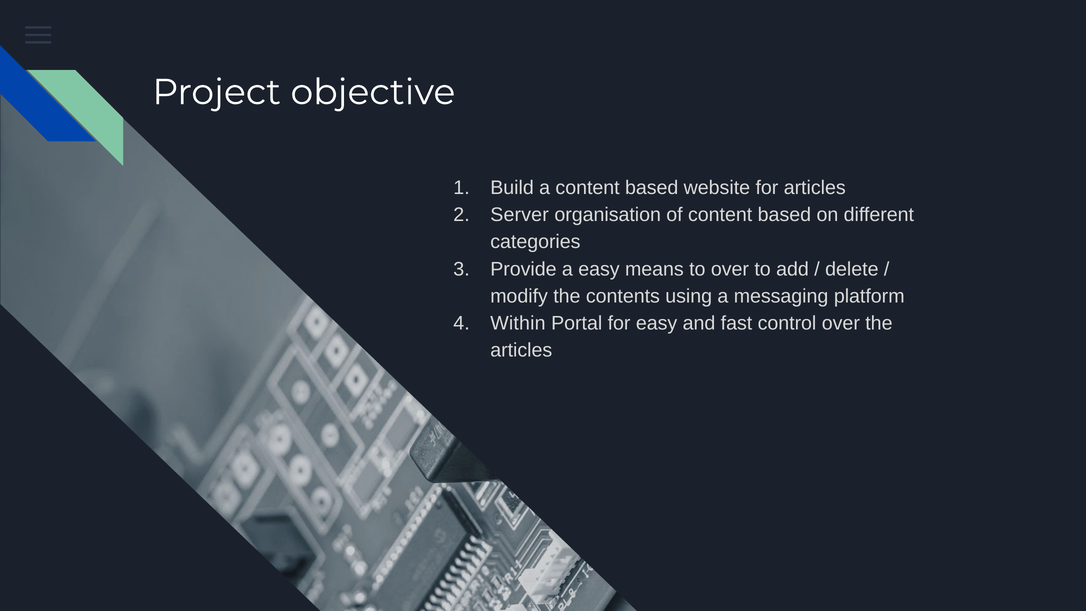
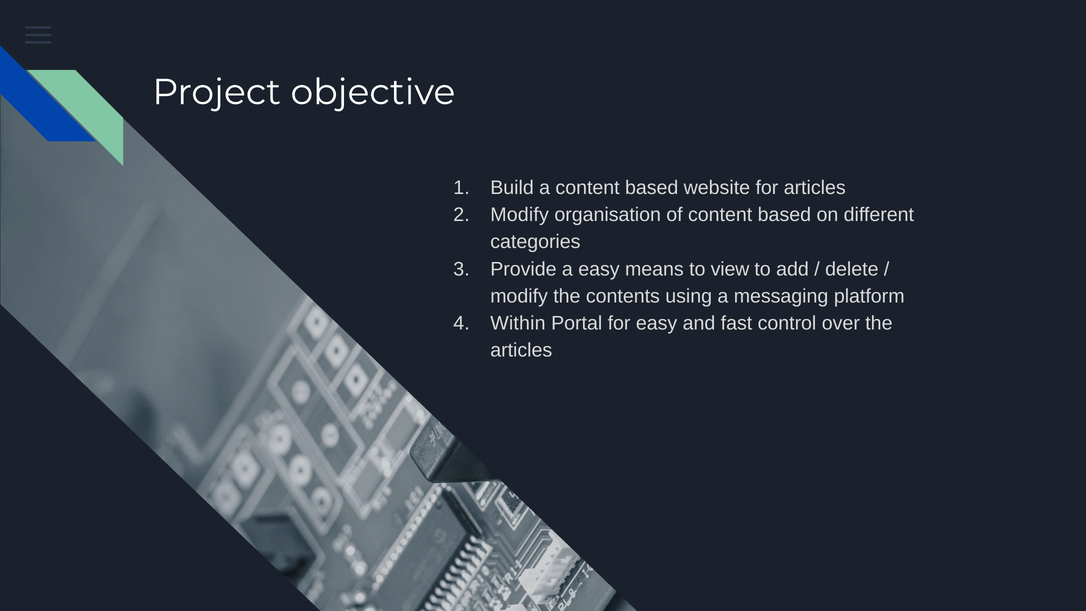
Server at (520, 215): Server -> Modify
to over: over -> view
